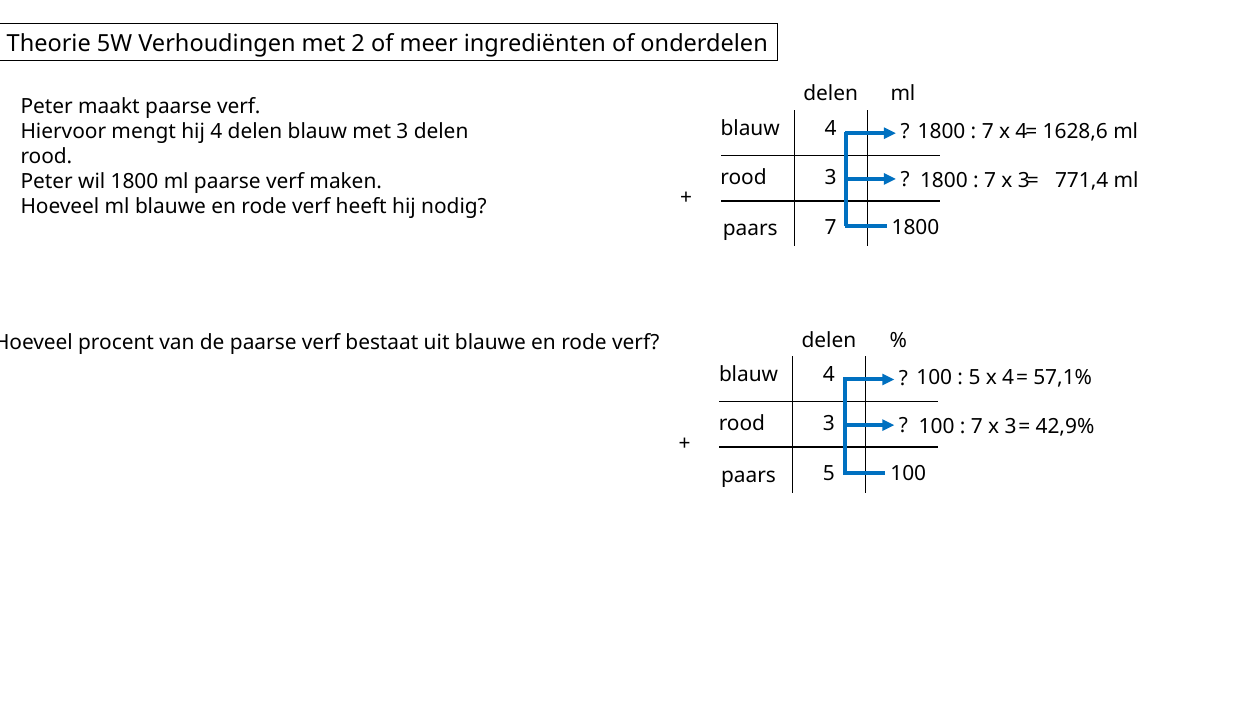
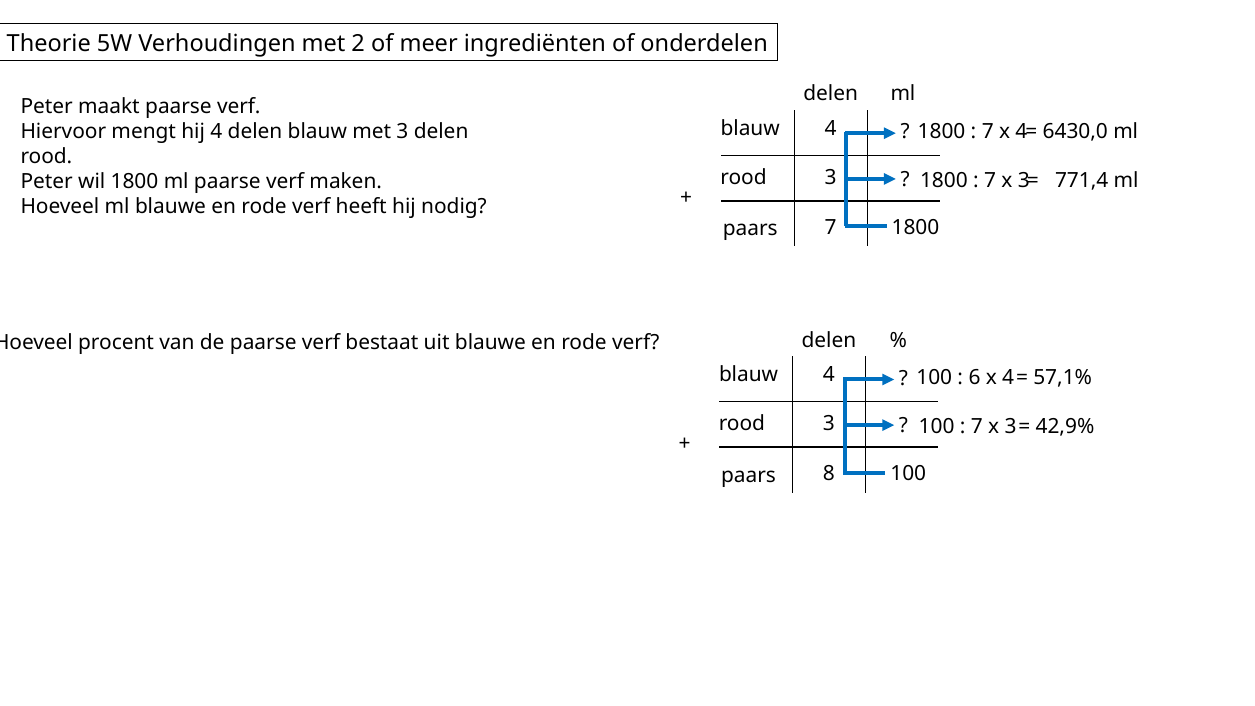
1628,6: 1628,6 -> 6430,0
5 at (975, 378): 5 -> 6
paars 5: 5 -> 8
